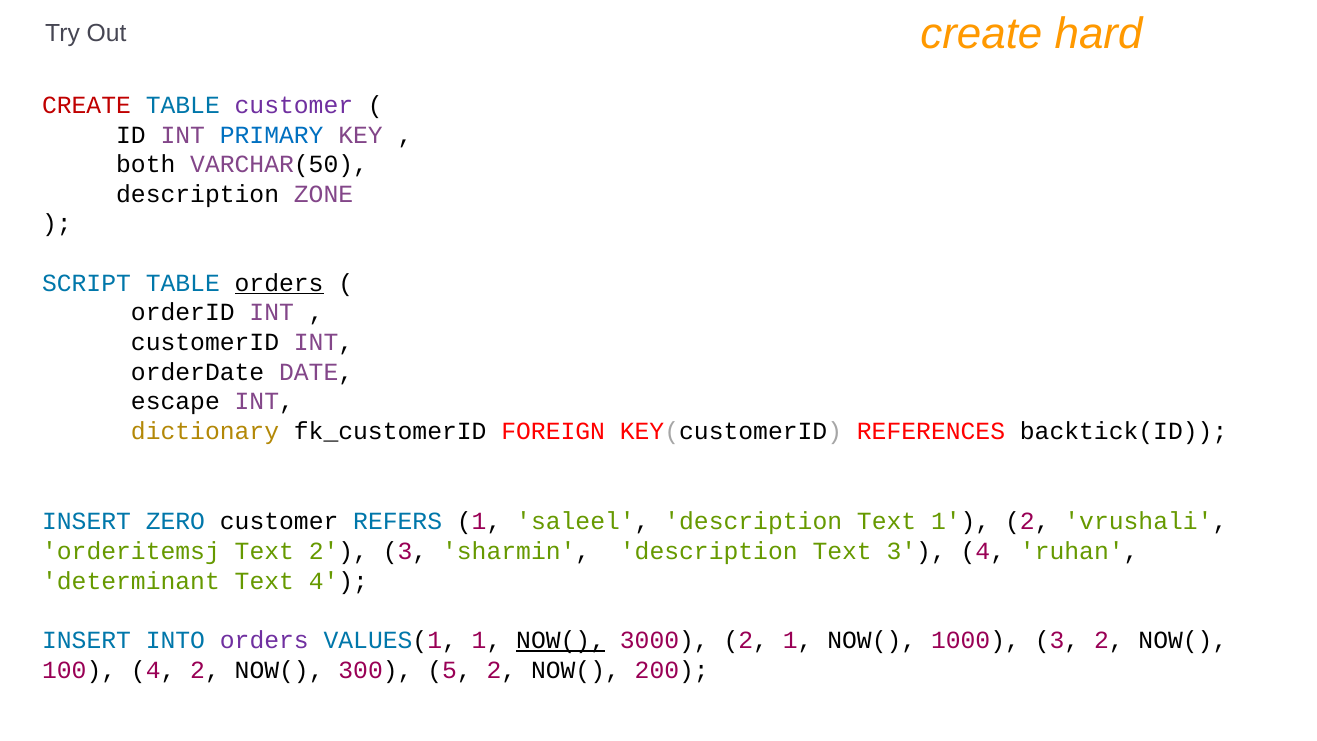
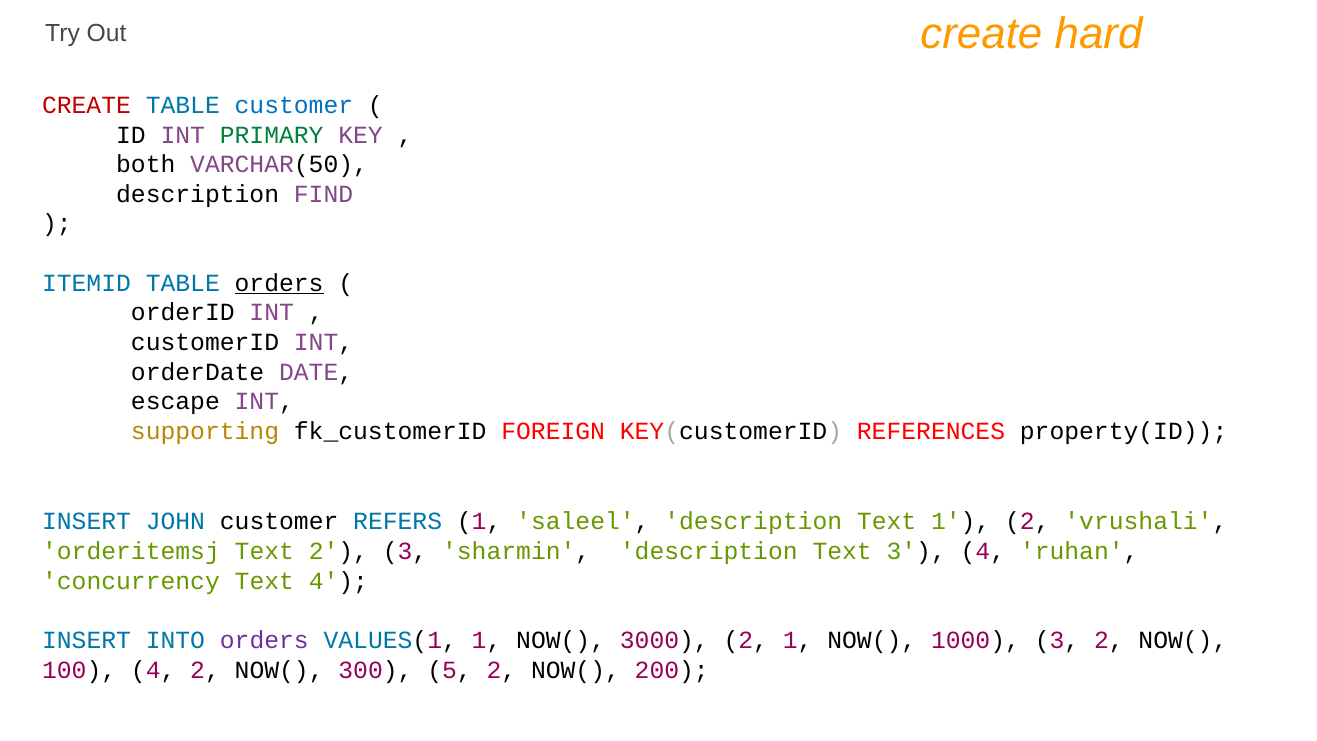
customer at (294, 105) colour: purple -> blue
PRIMARY colour: blue -> green
ZONE: ZONE -> FIND
SCRIPT: SCRIPT -> ITEMID
dictionary: dictionary -> supporting
backtick(ID: backtick(ID -> property(ID
ZERO: ZERO -> JOHN
determinant: determinant -> concurrency
NOW( at (561, 640) underline: present -> none
